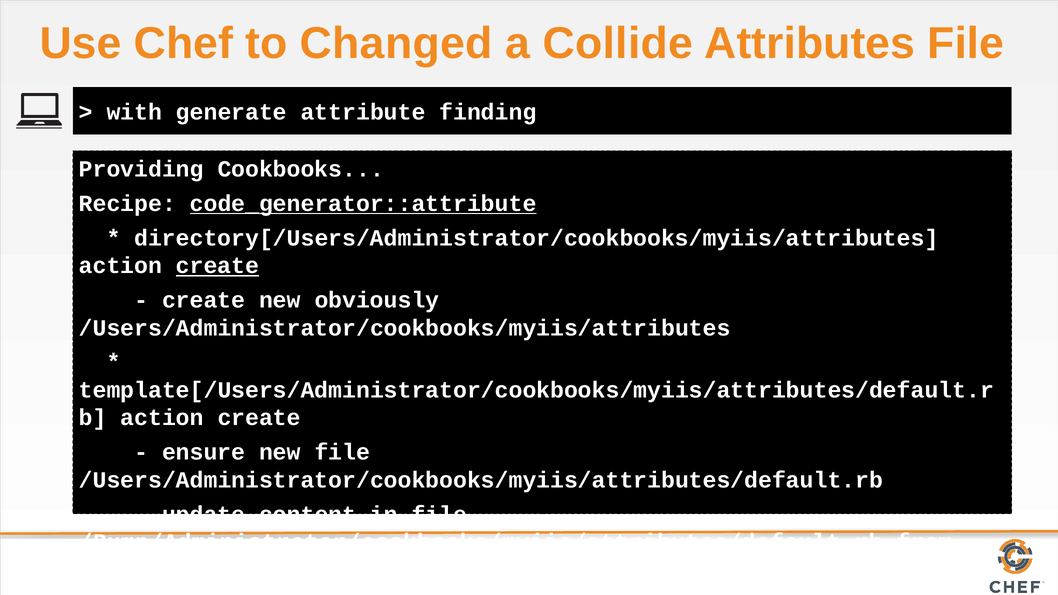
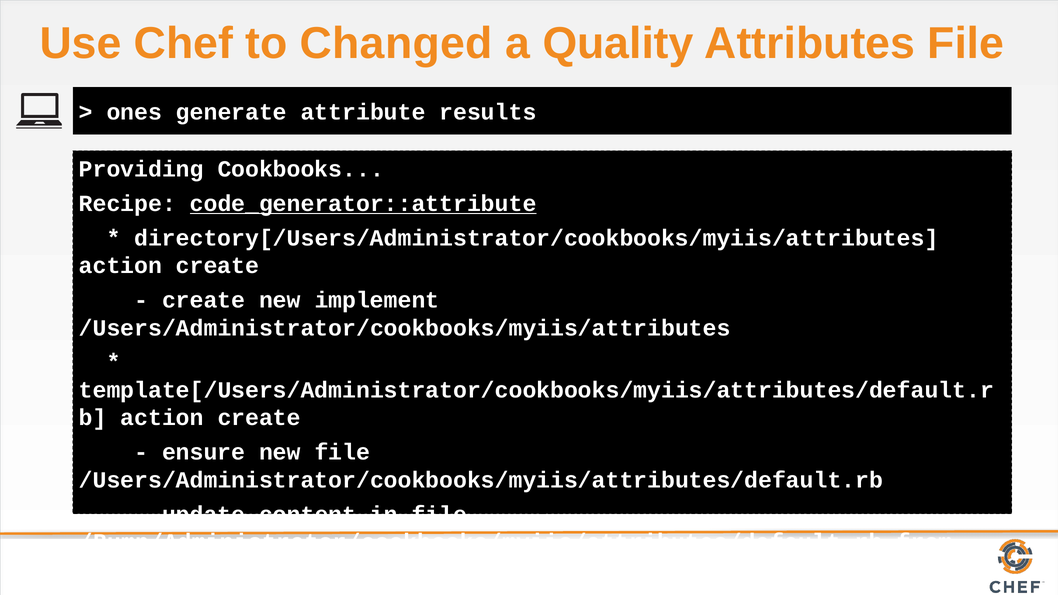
Collide: Collide -> Quality
with: with -> ones
finding: finding -> results
create at (217, 266) underline: present -> none
obviously: obviously -> implement
